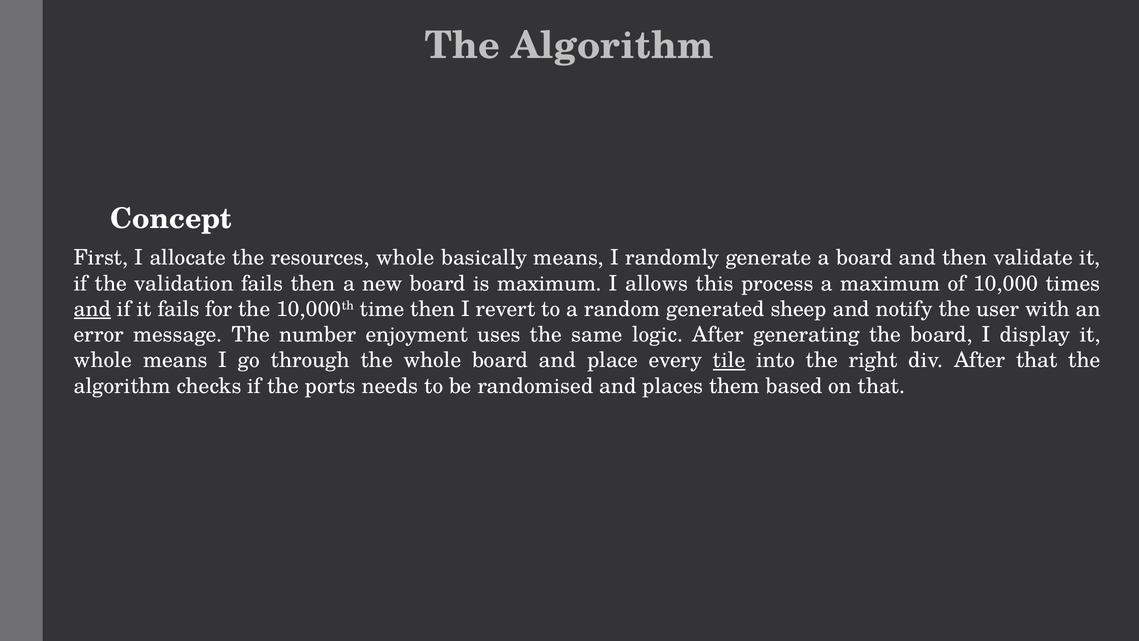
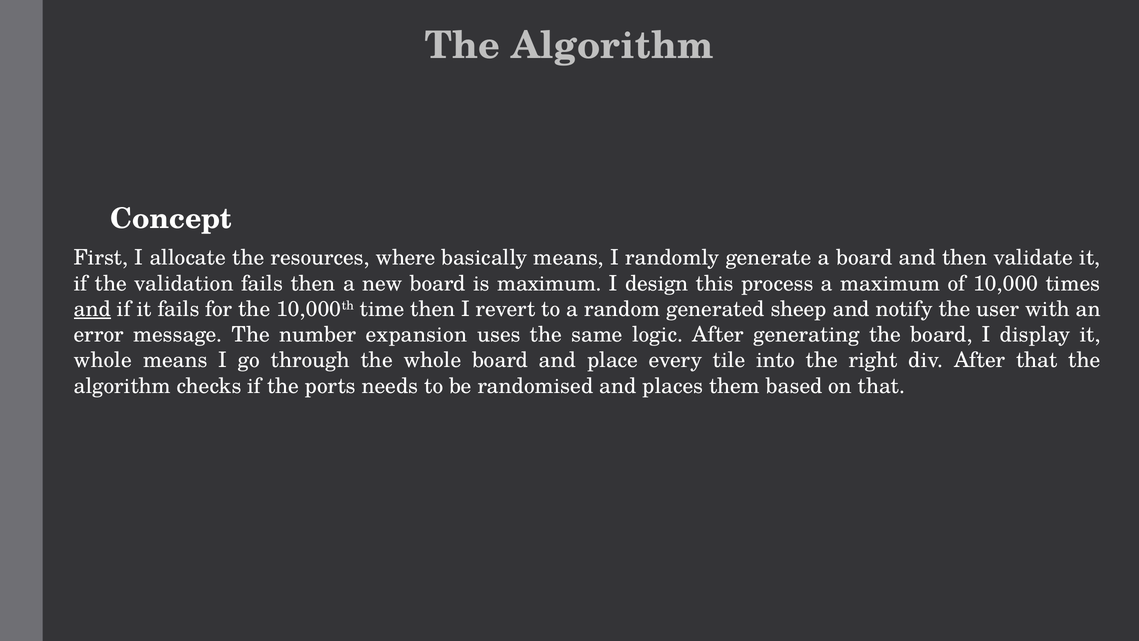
resources whole: whole -> where
allows: allows -> design
enjoyment: enjoyment -> expansion
tile underline: present -> none
